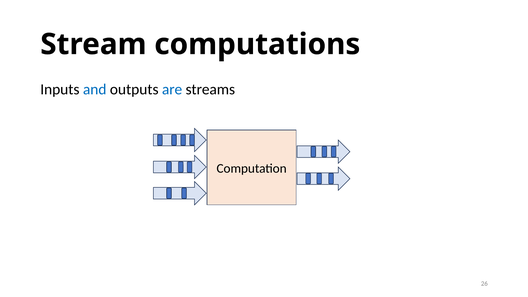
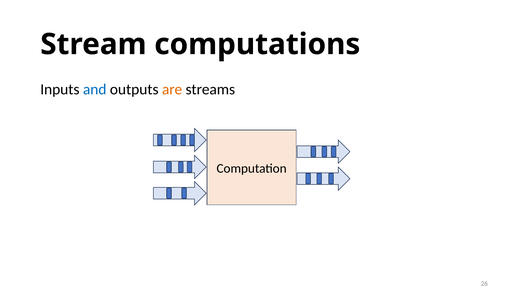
are colour: blue -> orange
